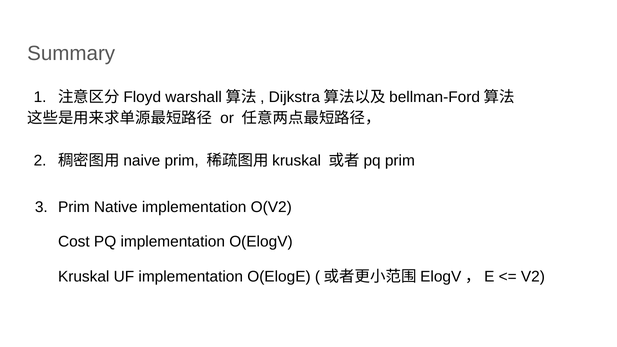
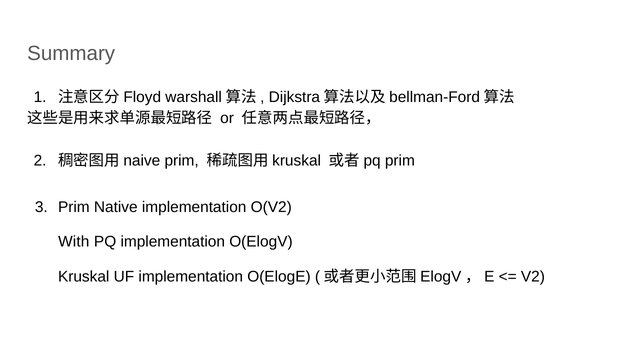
Cost: Cost -> With
